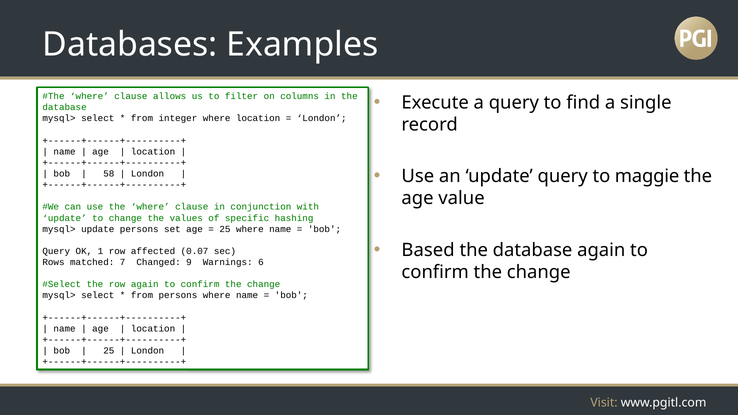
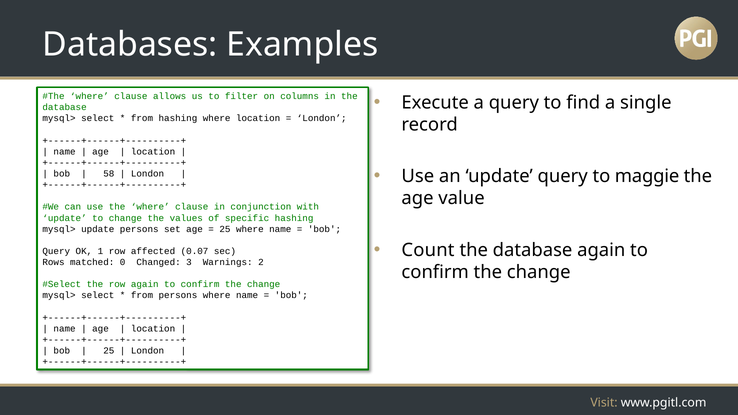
from integer: integer -> hashing
Based: Based -> Count
7: 7 -> 0
9: 9 -> 3
6: 6 -> 2
